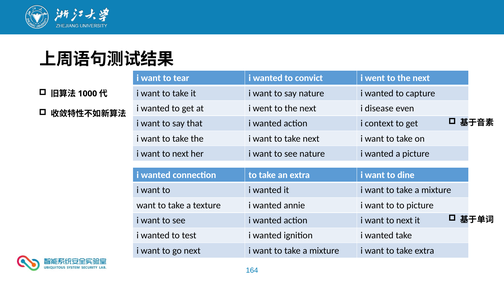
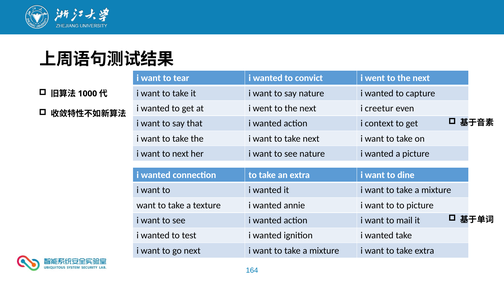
disease: disease -> creetur
next at (404, 221): next -> mail
